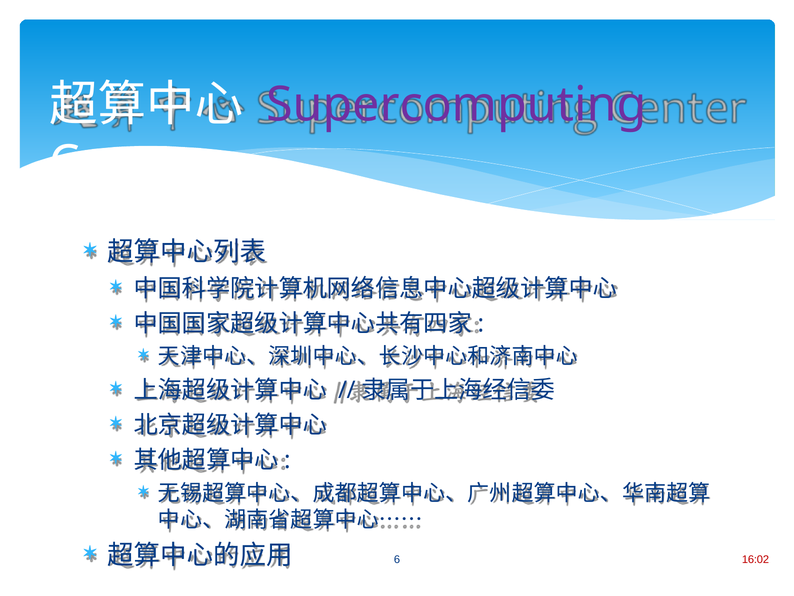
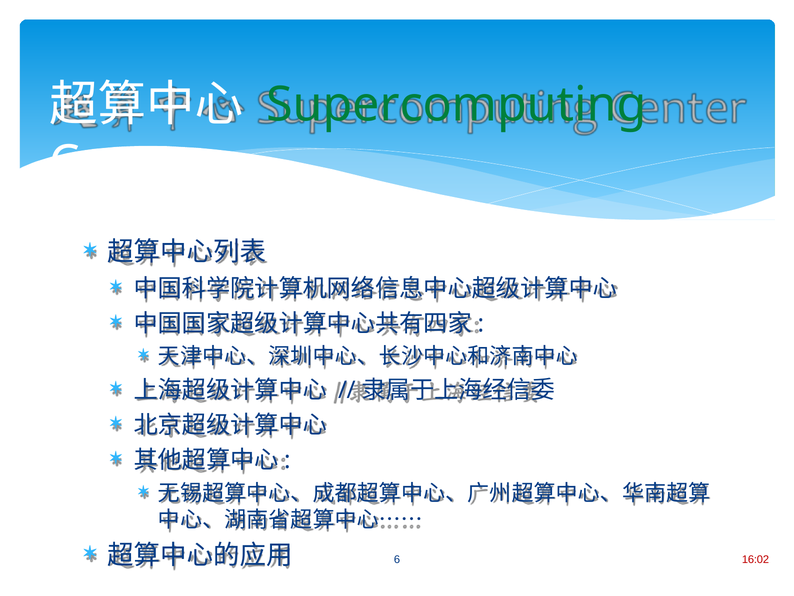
Supercomputing colour: purple -> green
